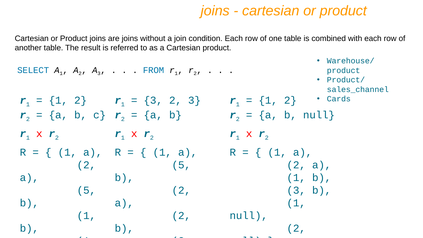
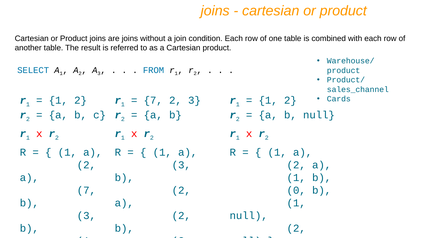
3 at (153, 100): 3 -> 7
5 at (181, 165): 5 -> 3
5 at (86, 190): 5 -> 7
3 at (296, 190): 3 -> 0
1 at (86, 216): 1 -> 3
